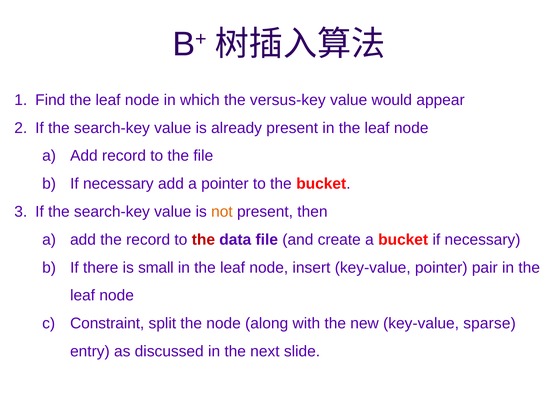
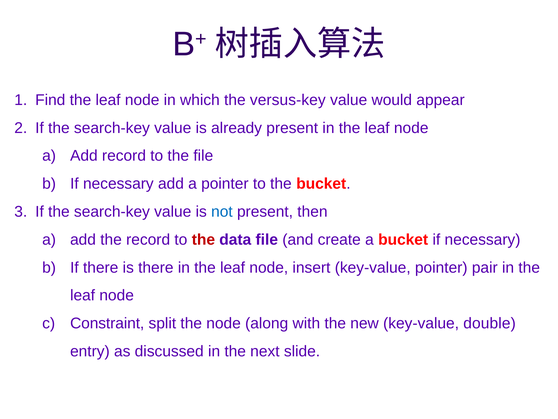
not colour: orange -> blue
is small: small -> there
sparse: sparse -> double
